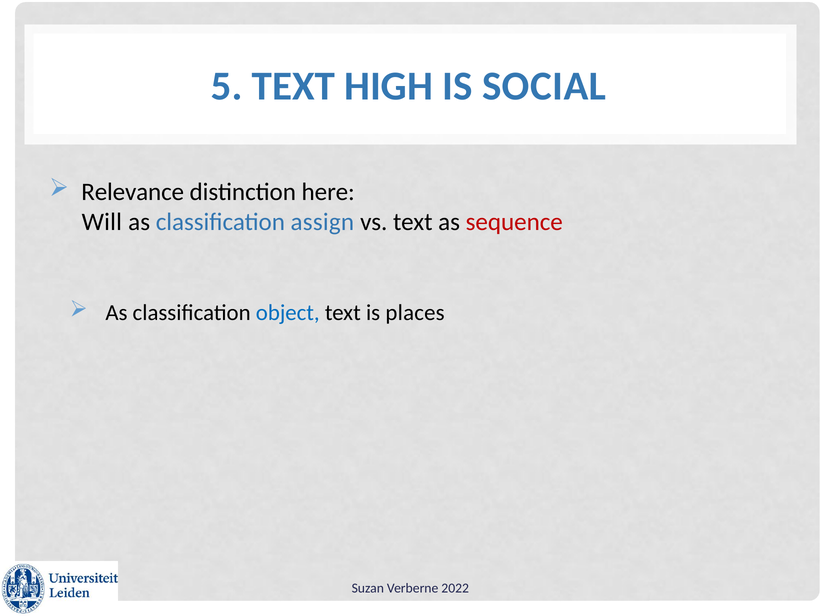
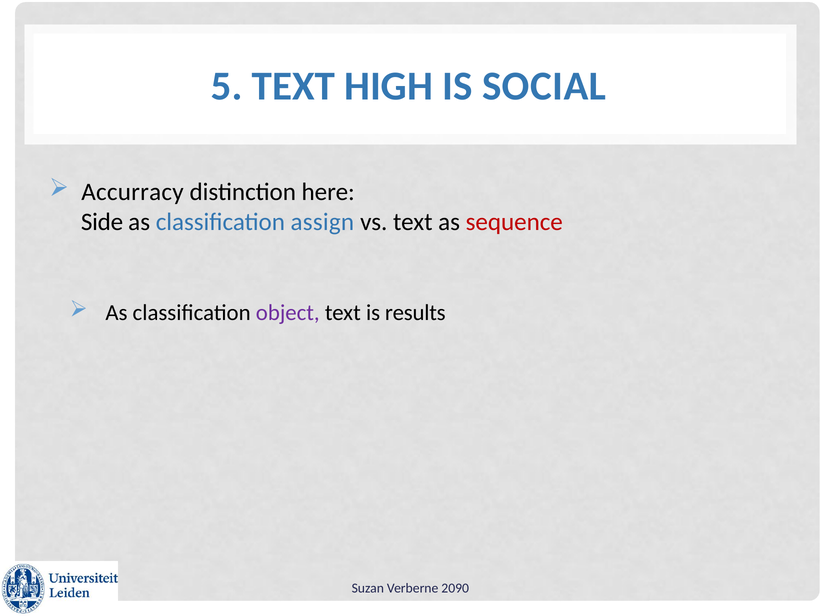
Relevance: Relevance -> Accurracy
Will: Will -> Side
object colour: blue -> purple
places: places -> results
2022: 2022 -> 2090
